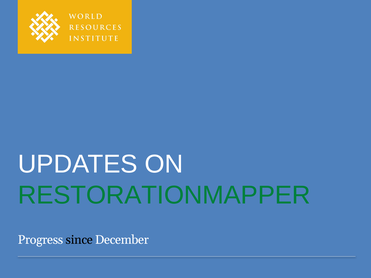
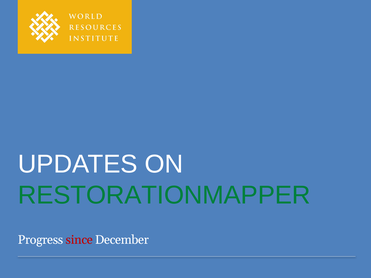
since colour: black -> red
